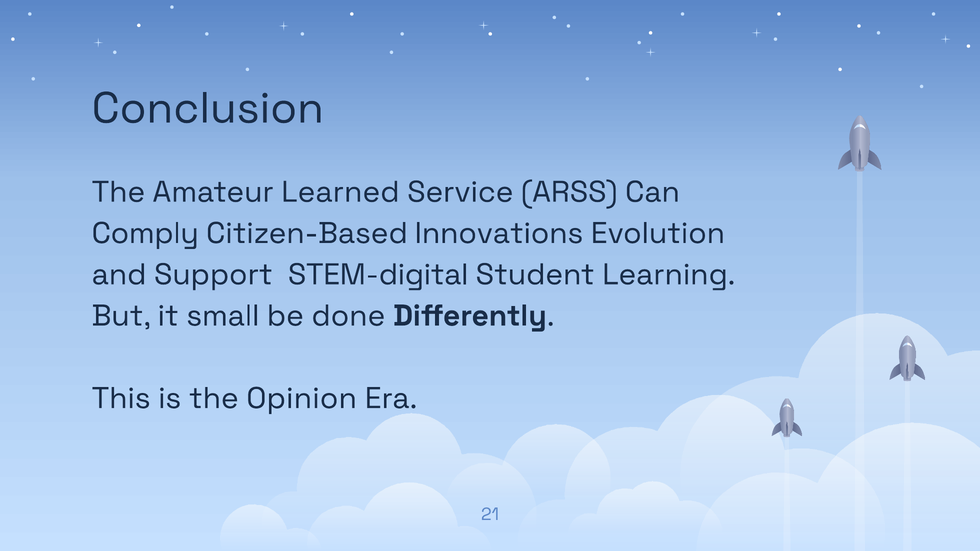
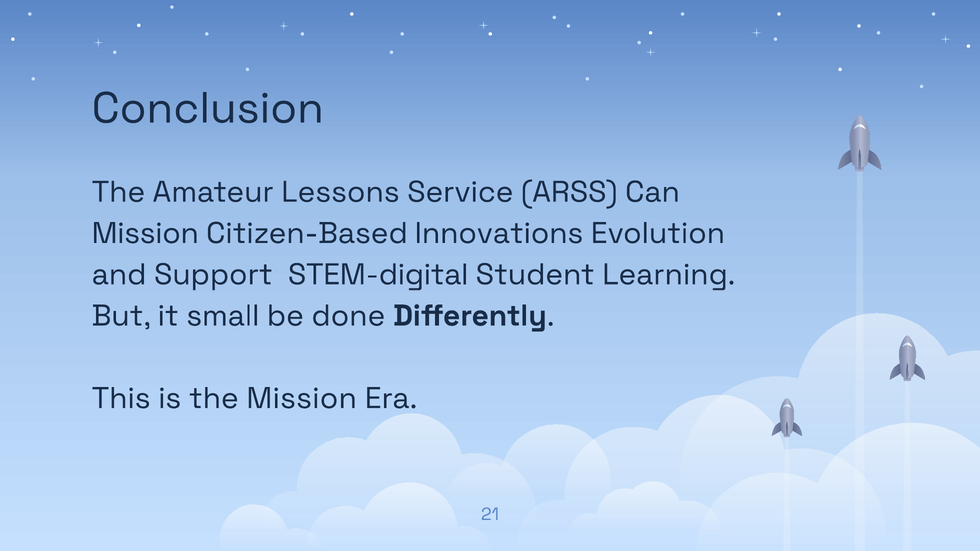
Learned: Learned -> Lessons
Comply at (145, 233): Comply -> Mission
the Opinion: Opinion -> Mission
